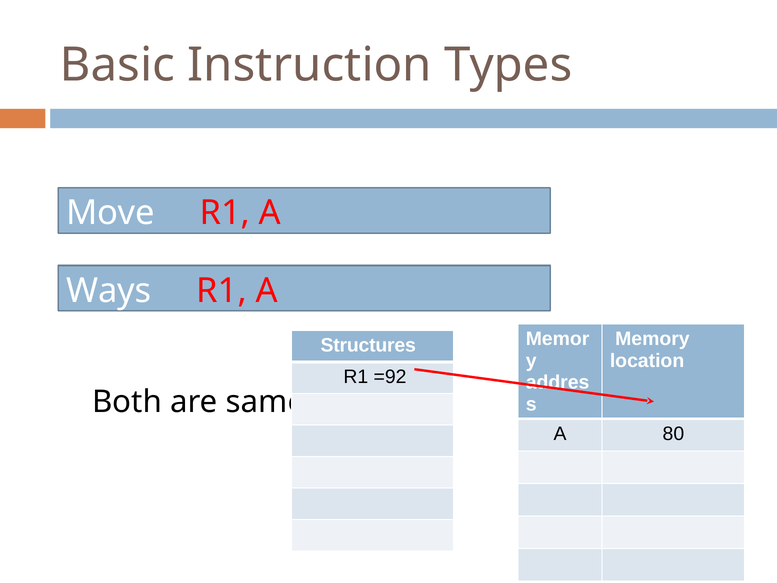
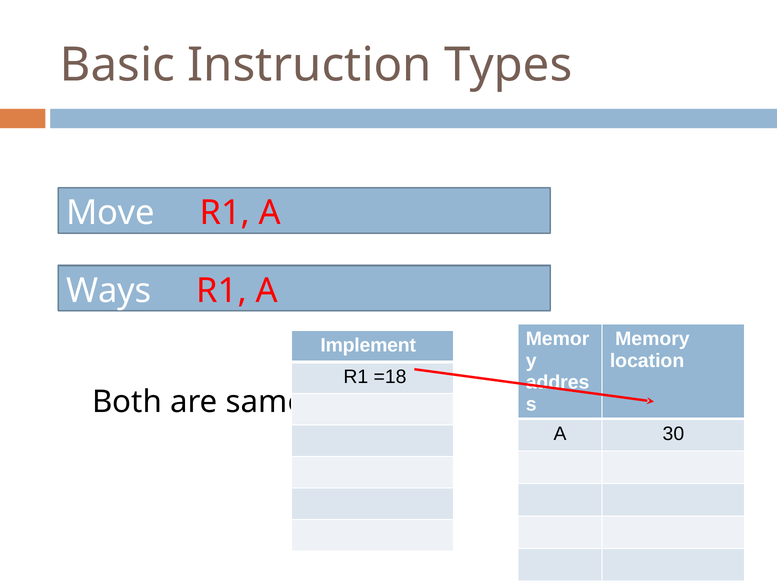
Structures: Structures -> Implement
=92: =92 -> =18
80: 80 -> 30
